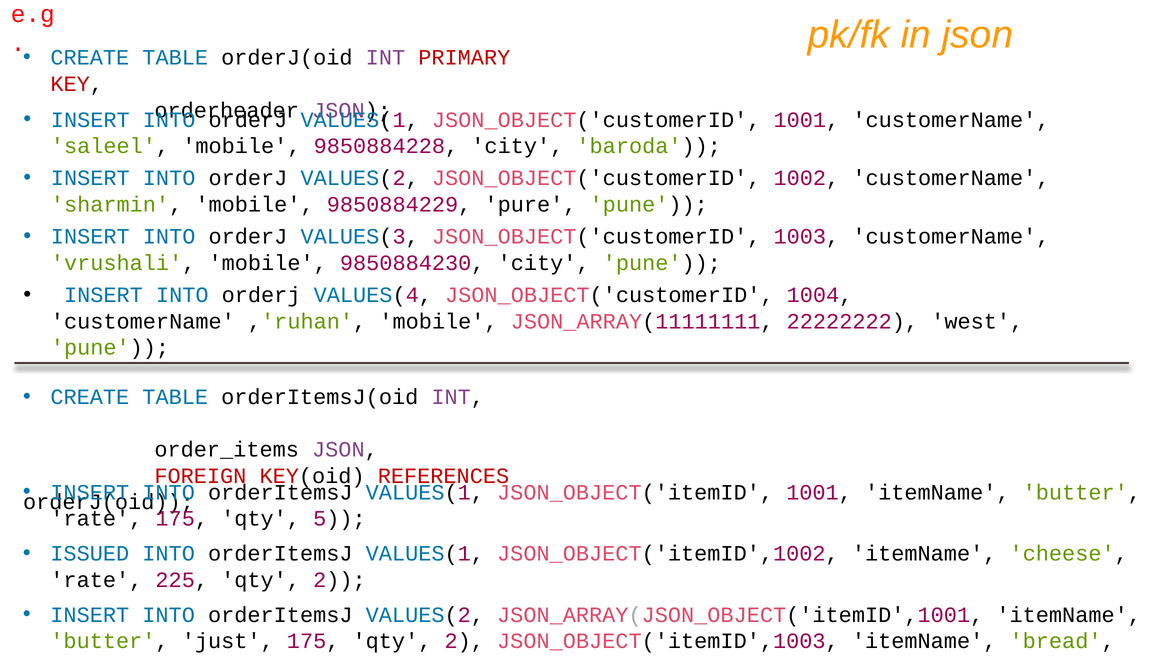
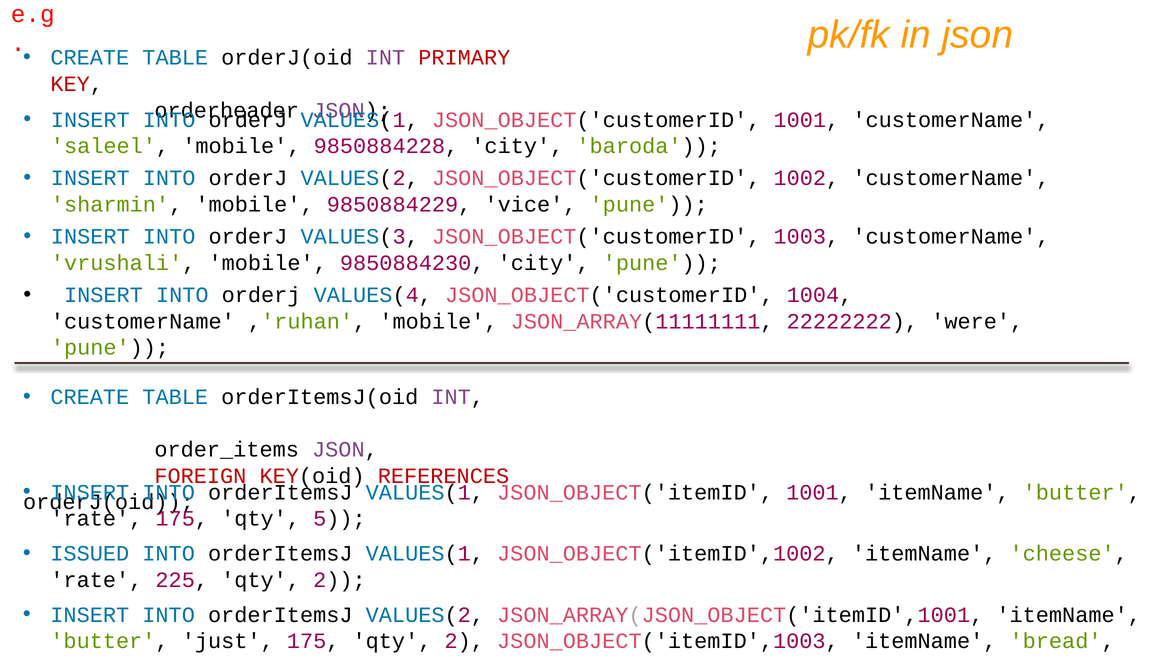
pure: pure -> vice
west: west -> were
